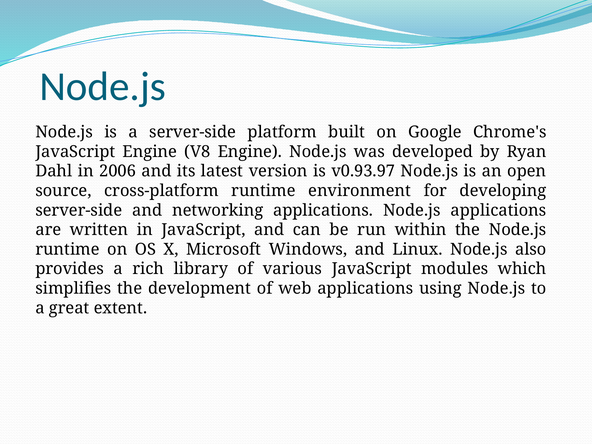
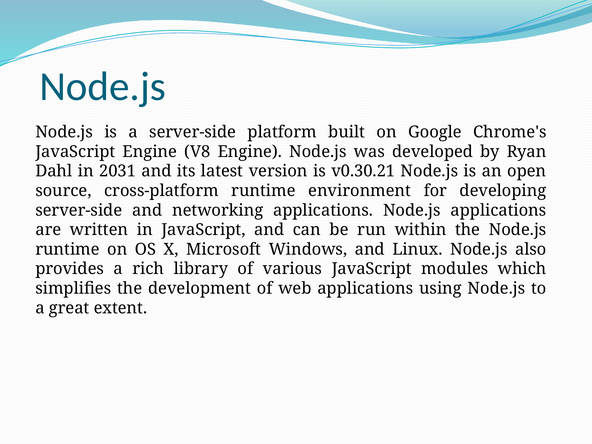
2006: 2006 -> 2031
v0.93.97: v0.93.97 -> v0.30.21
